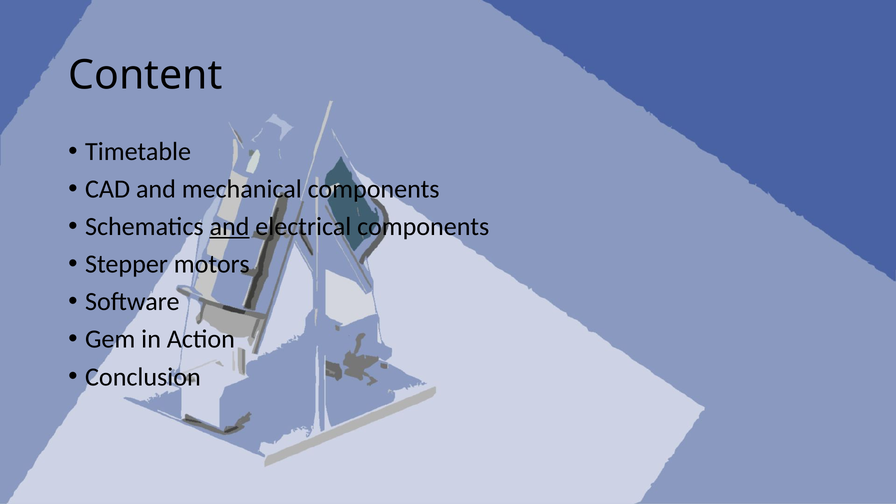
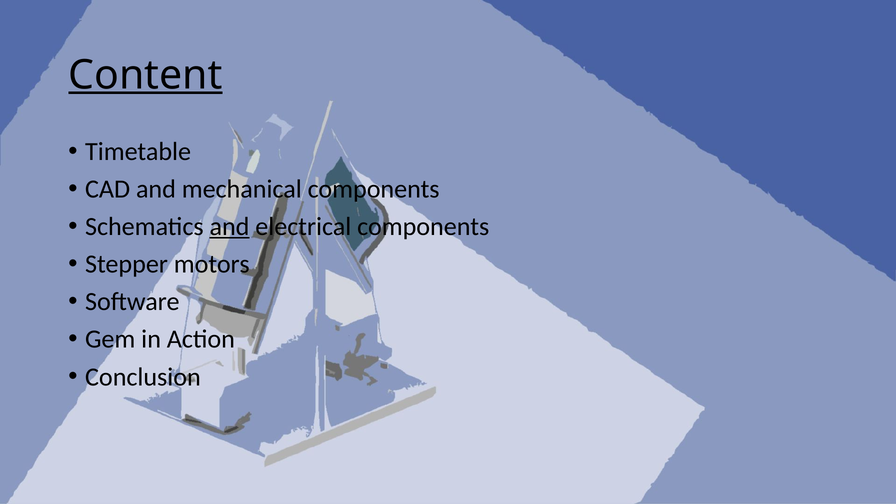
Content underline: none -> present
